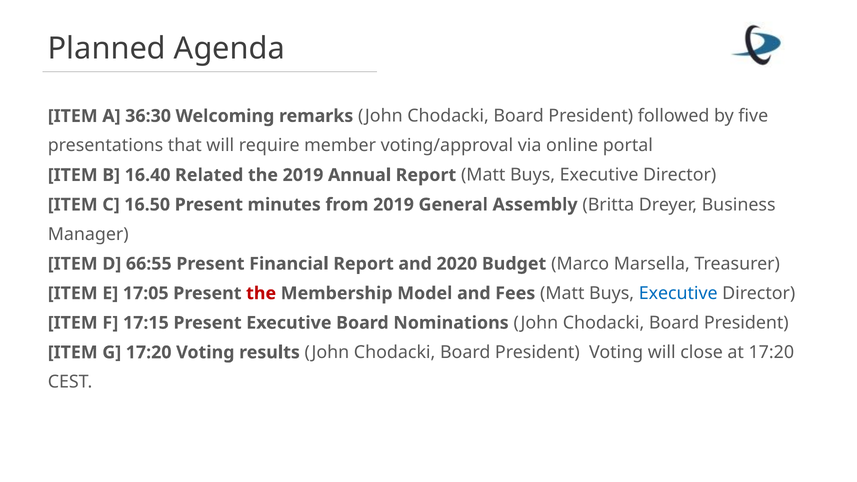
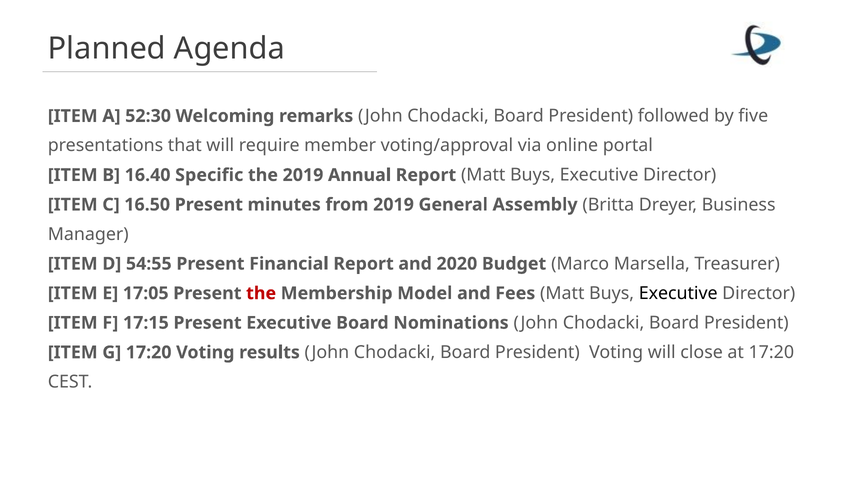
36:30: 36:30 -> 52:30
Related: Related -> Specific
66:55: 66:55 -> 54:55
Executive at (678, 293) colour: blue -> black
